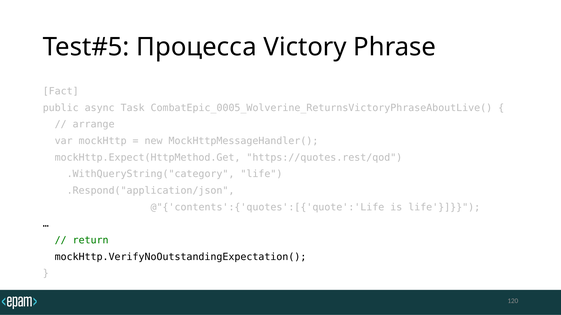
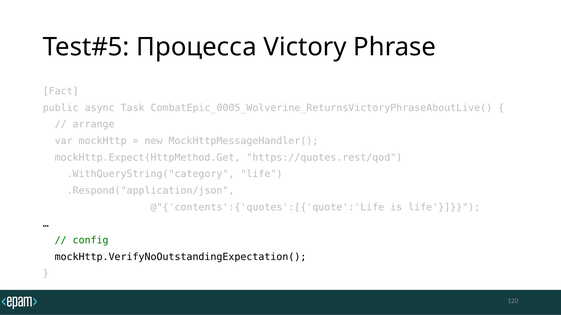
return: return -> config
